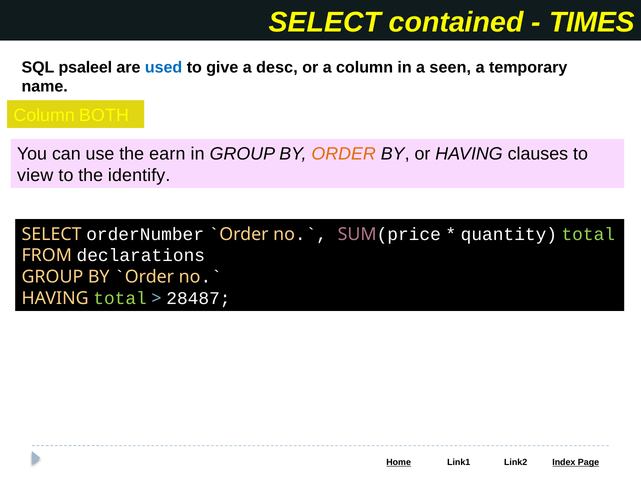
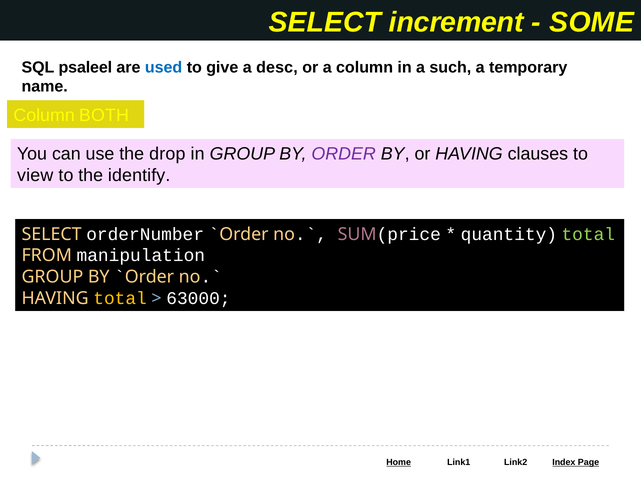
contained: contained -> increment
TIMES: TIMES -> SOME
seen: seen -> such
earn: earn -> drop
ORDER colour: orange -> purple
declarations: declarations -> manipulation
total at (120, 298) colour: light green -> yellow
28487: 28487 -> 63000
